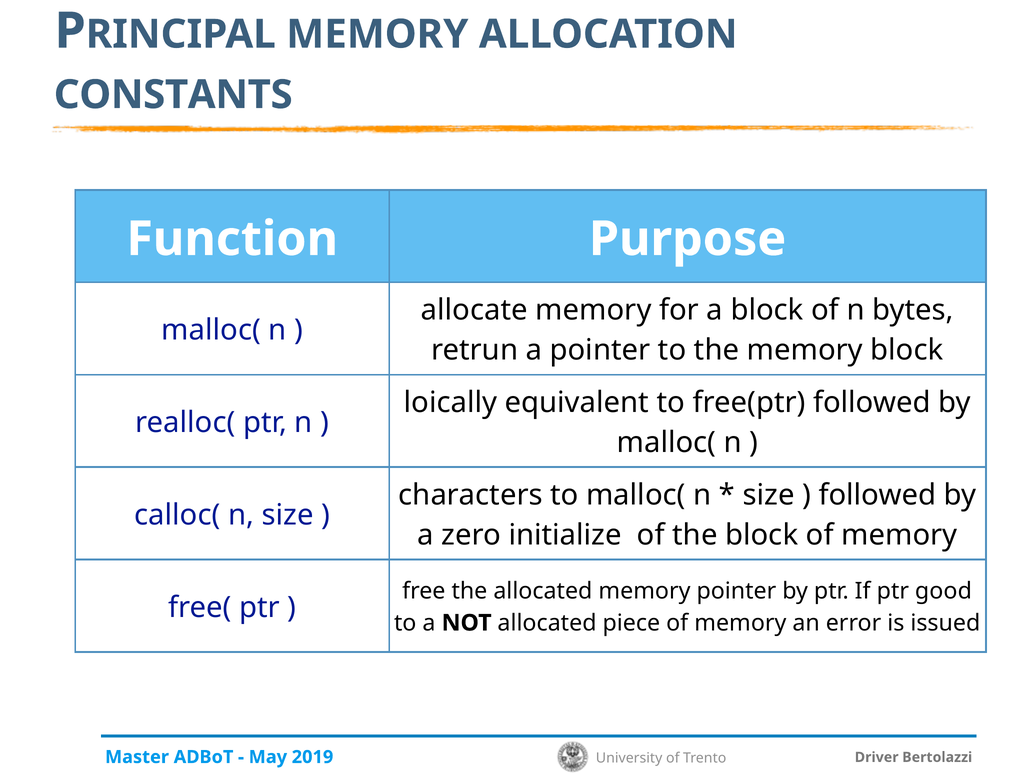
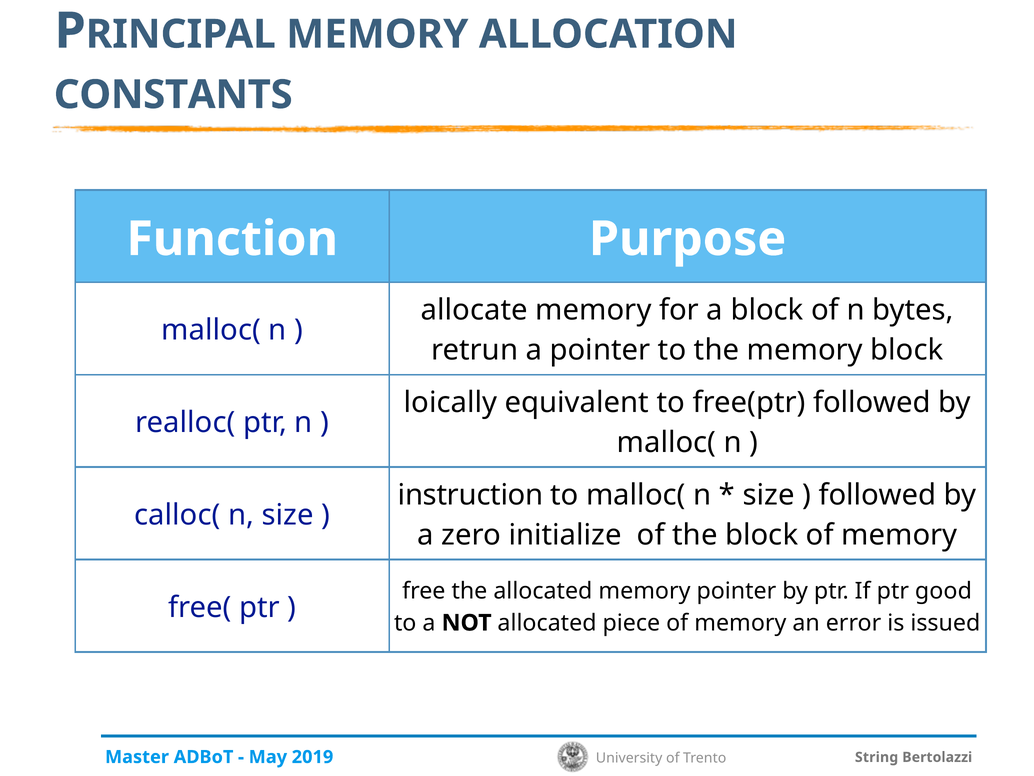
characters: characters -> instruction
Driver: Driver -> String
